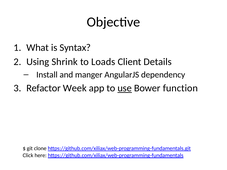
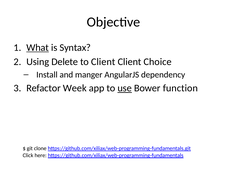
What underline: none -> present
Shrink: Shrink -> Delete
to Loads: Loads -> Client
Details: Details -> Choice
